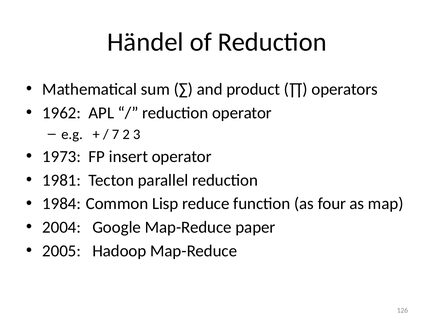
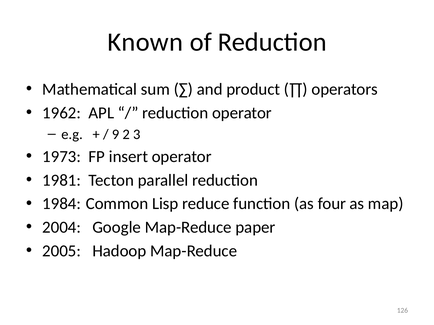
Händel: Händel -> Known
7: 7 -> 9
